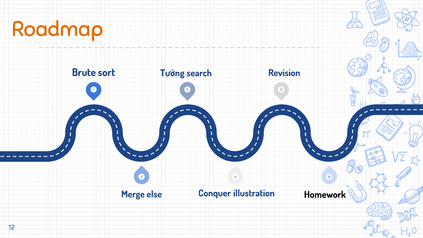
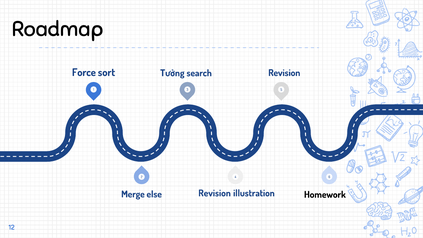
Roadmap colour: orange -> black
Brute: Brute -> Force
Conquer at (215, 193): Conquer -> Revision
